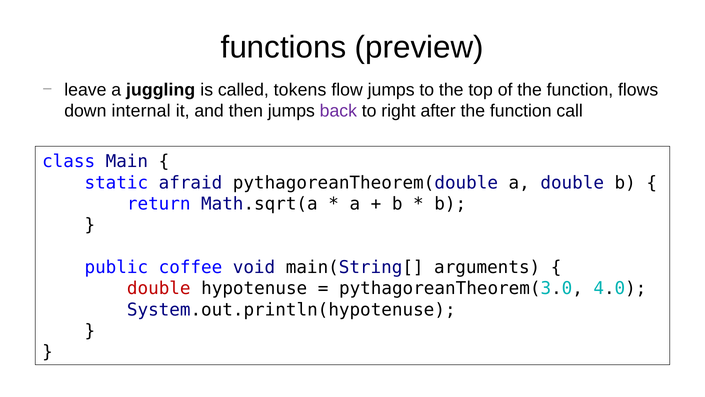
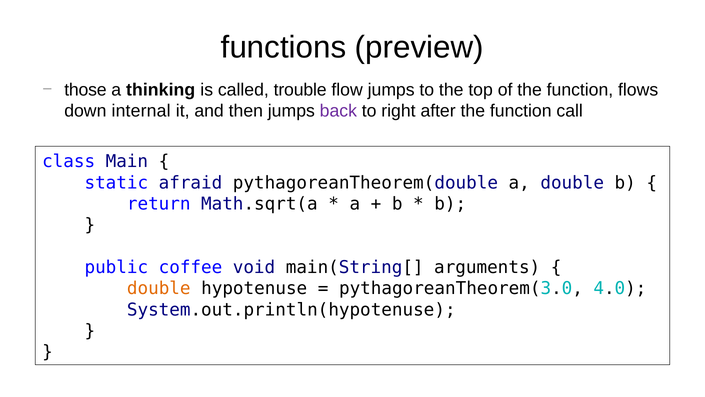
leave: leave -> those
juggling: juggling -> thinking
tokens: tokens -> trouble
double at (159, 288) colour: red -> orange
